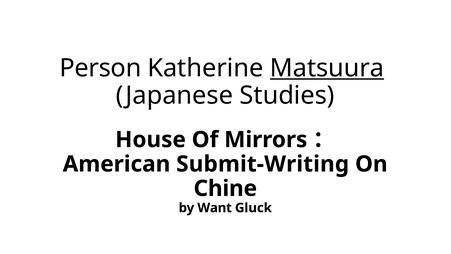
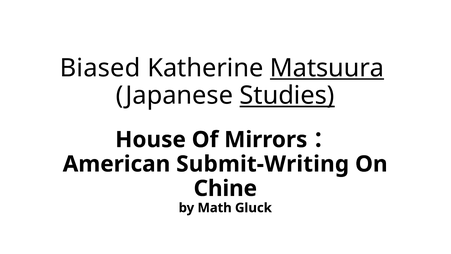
Person: Person -> Biased
Studies underline: none -> present
Want: Want -> Math
